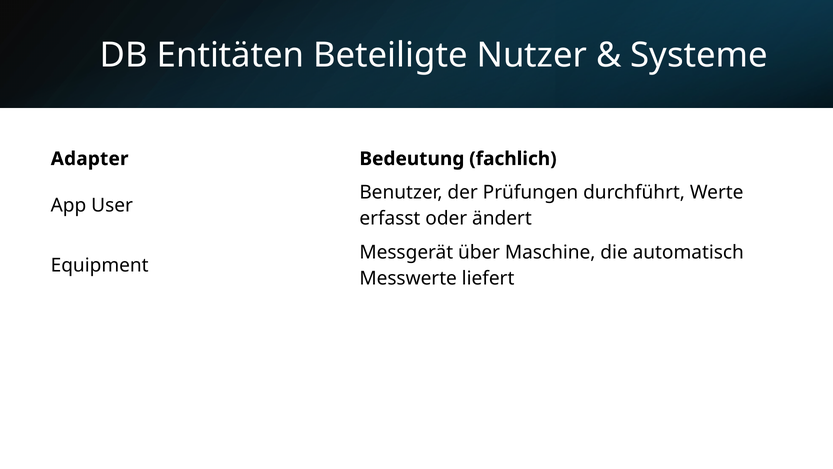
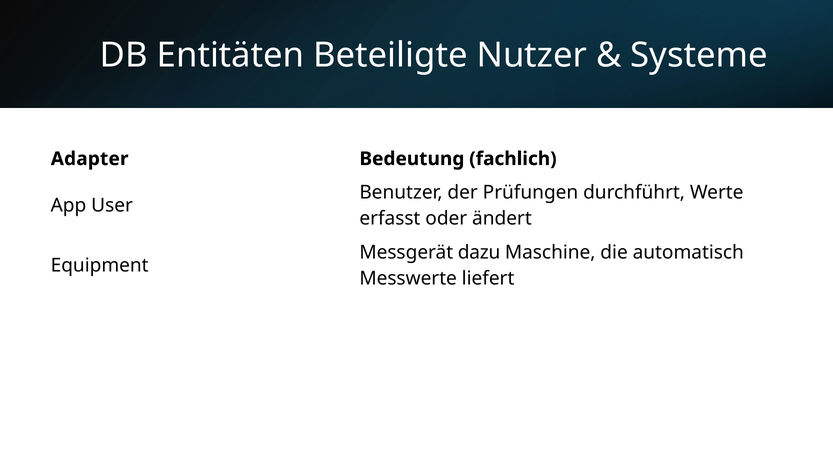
über: über -> dazu
